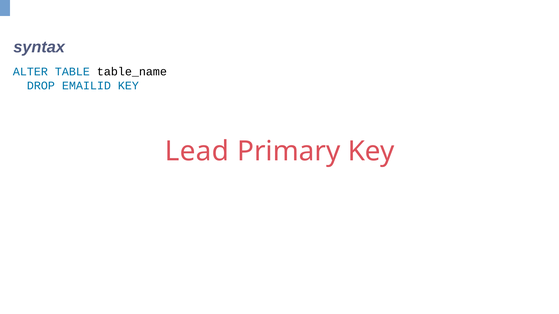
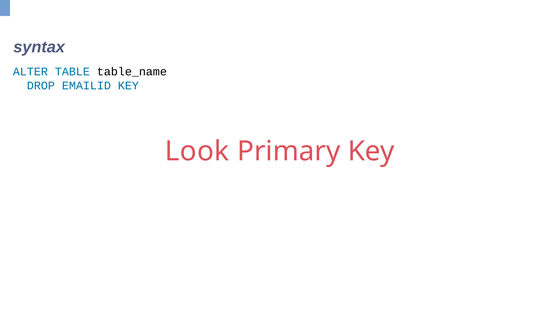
Lead: Lead -> Look
